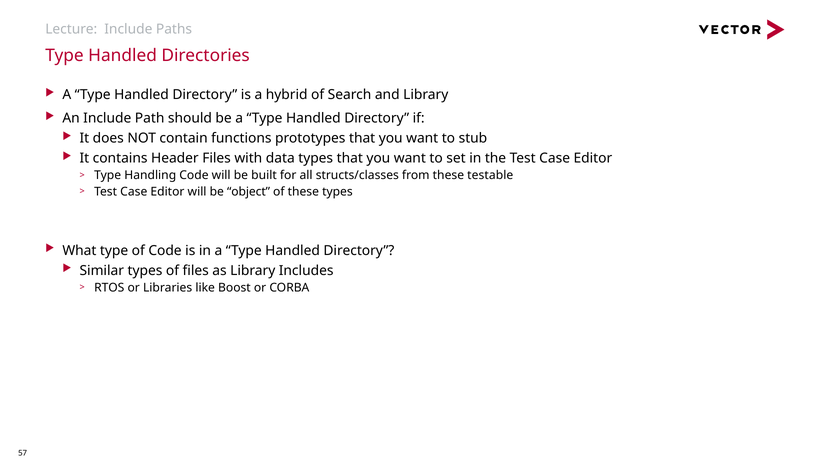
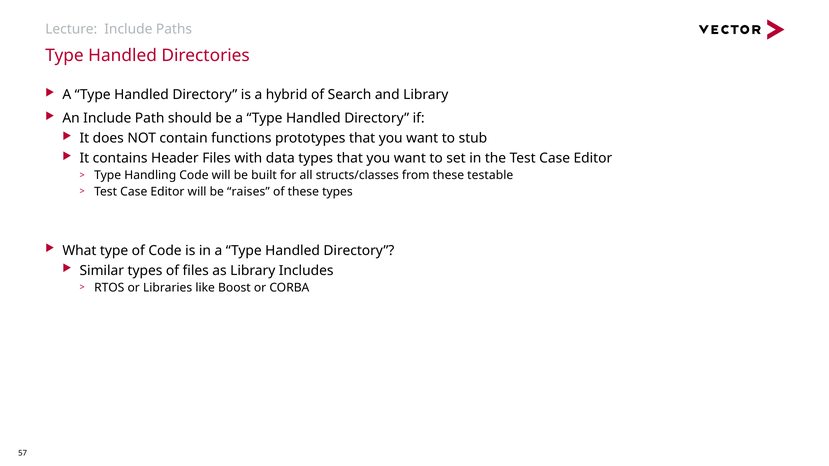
object: object -> raises
